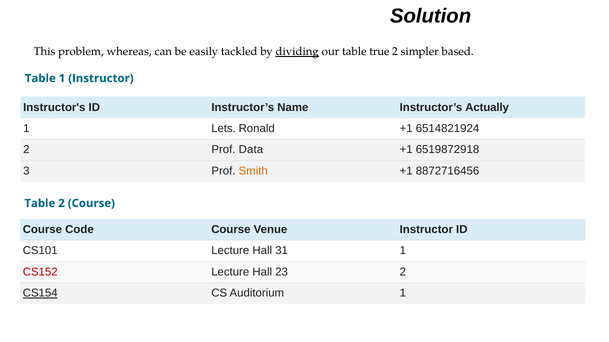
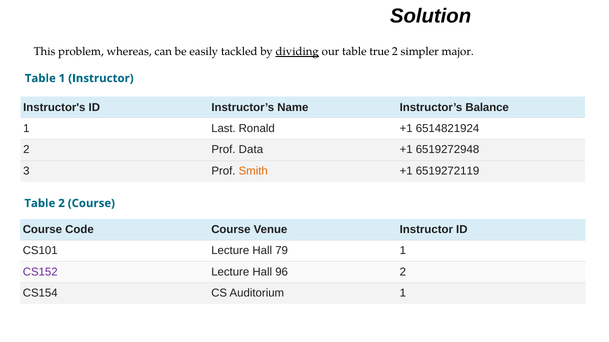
based: based -> major
Actually: Actually -> Balance
Lets: Lets -> Last
6519872918: 6519872918 -> 6519272948
8872716456: 8872716456 -> 6519272119
31: 31 -> 79
CS152 colour: red -> purple
23: 23 -> 96
CS154 underline: present -> none
